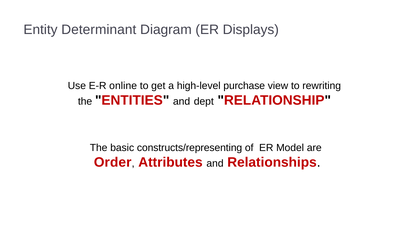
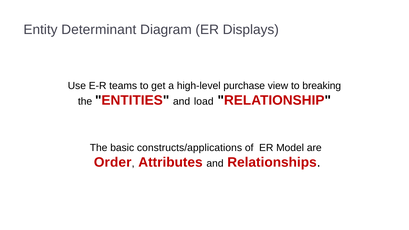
online: online -> teams
rewriting: rewriting -> breaking
dept: dept -> load
constructs/representing: constructs/representing -> constructs/applications
